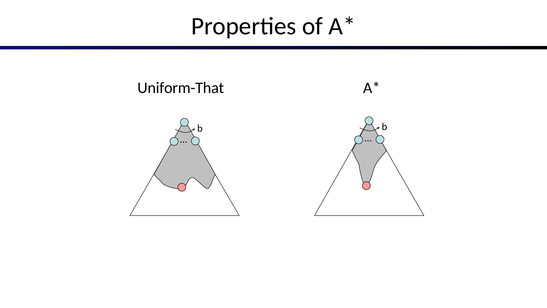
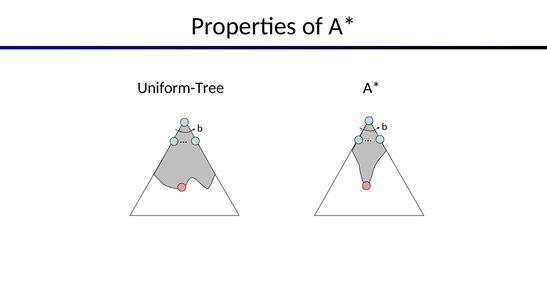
Uniform-That: Uniform-That -> Uniform-Tree
